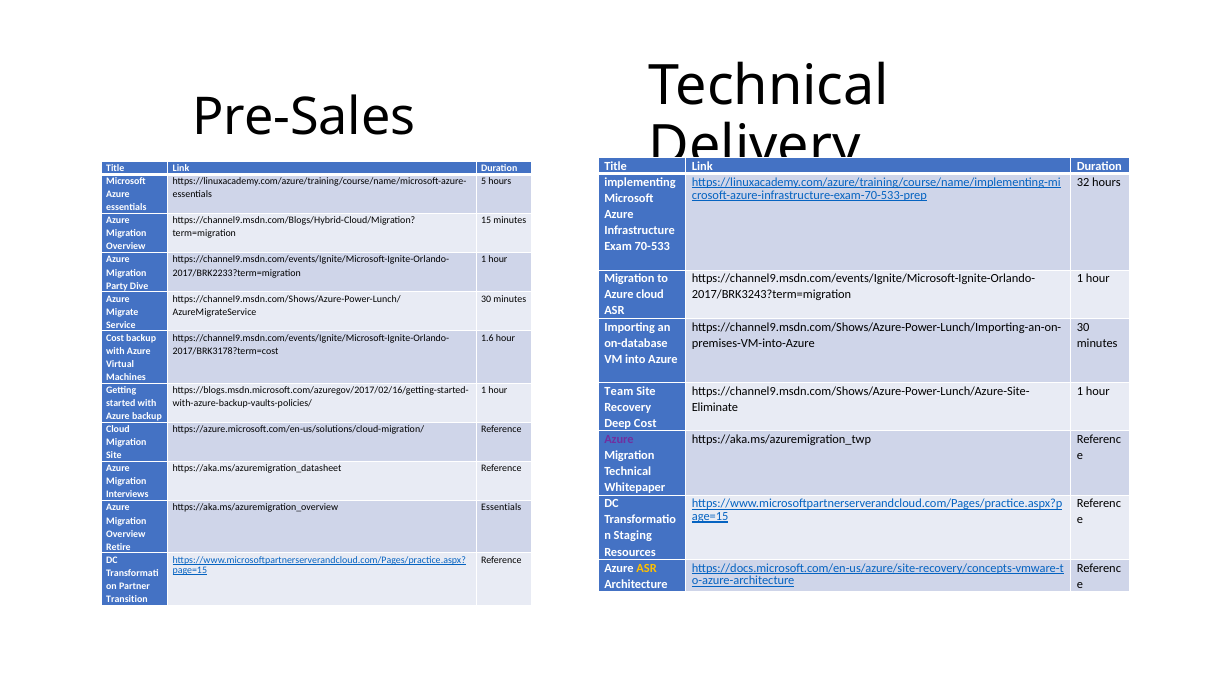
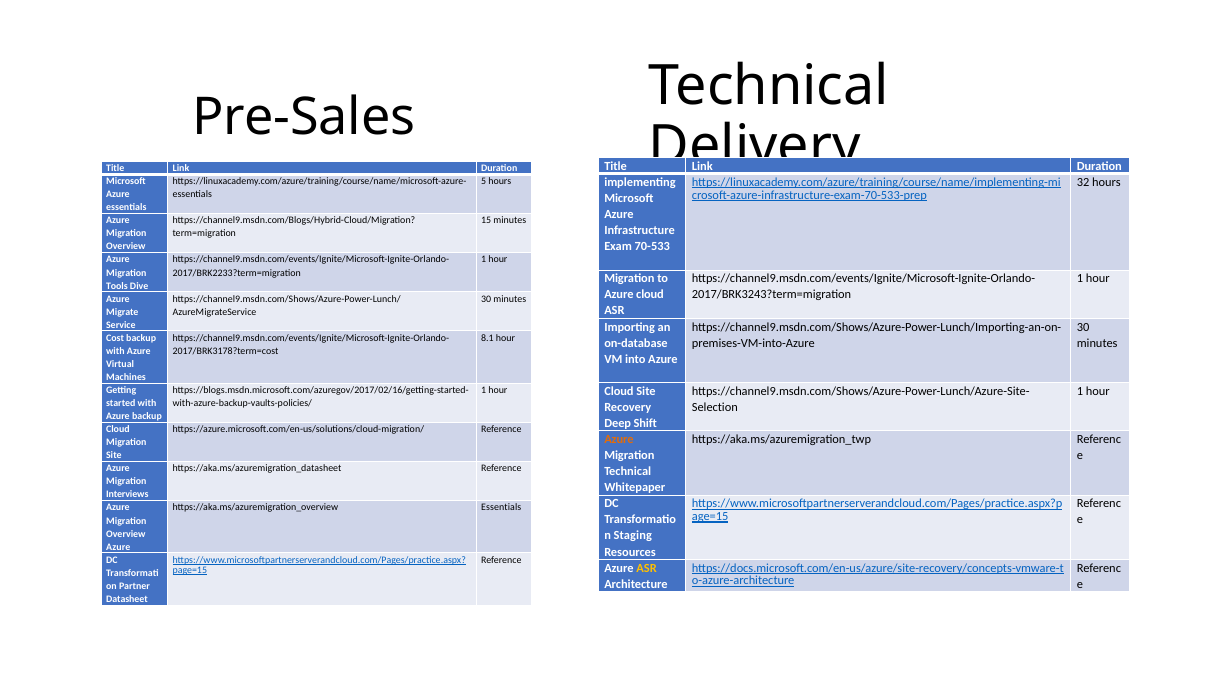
Party: Party -> Tools
1.6: 1.6 -> 8.1
Team at (619, 391): Team -> Cloud
Eliminate: Eliminate -> Selection
Deep Cost: Cost -> Shift
Azure at (619, 440) colour: purple -> orange
Retire at (118, 547): Retire -> Azure
Transition: Transition -> Datasheet
